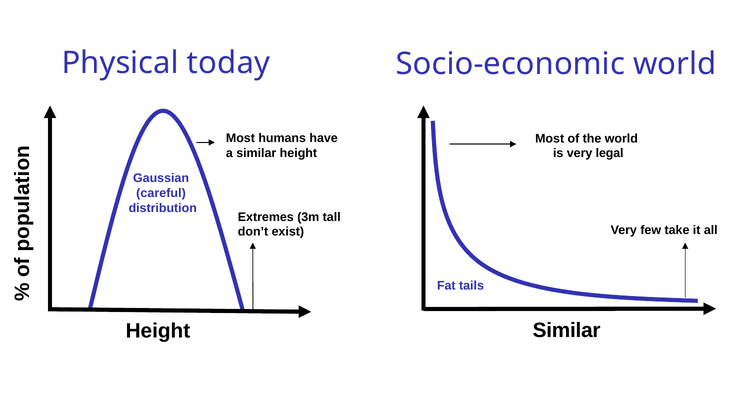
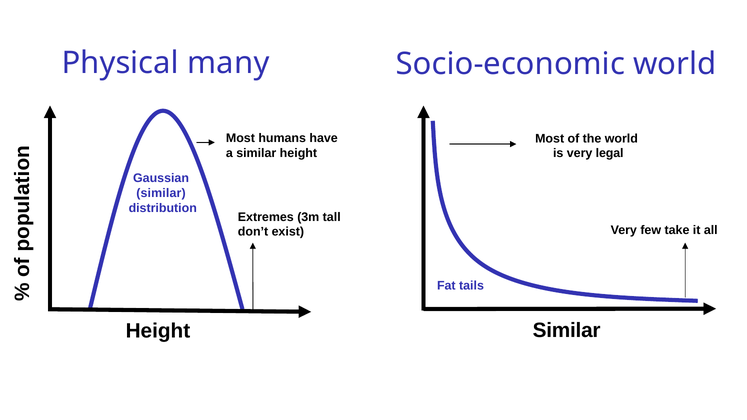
today: today -> many
careful at (161, 193): careful -> similar
